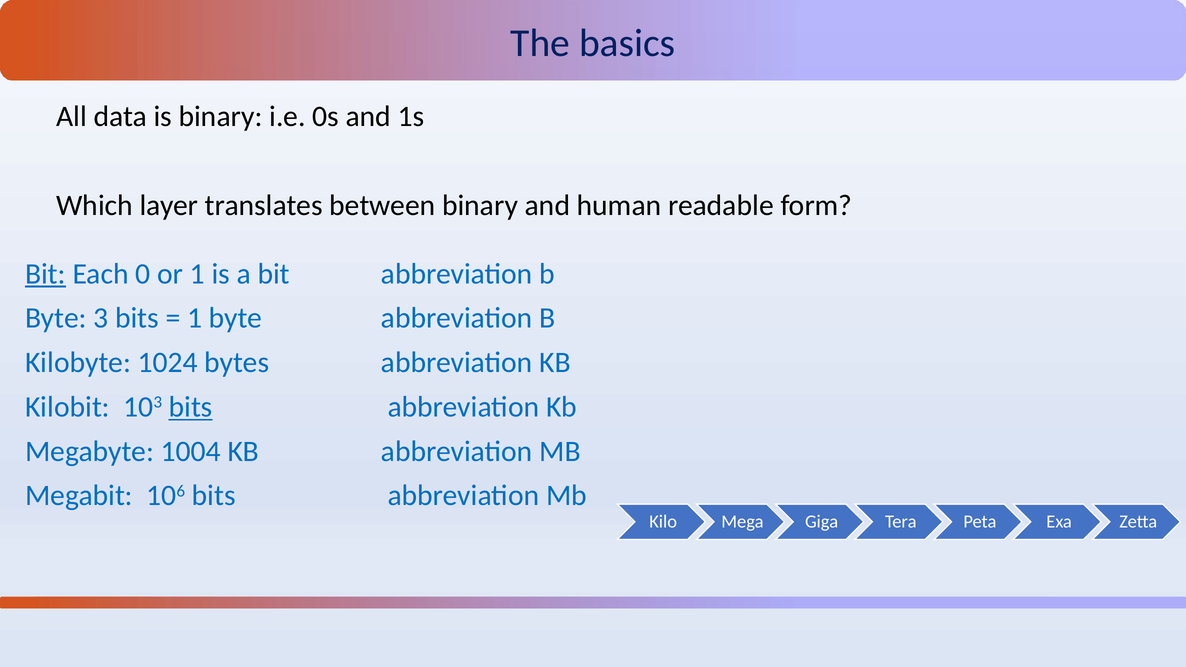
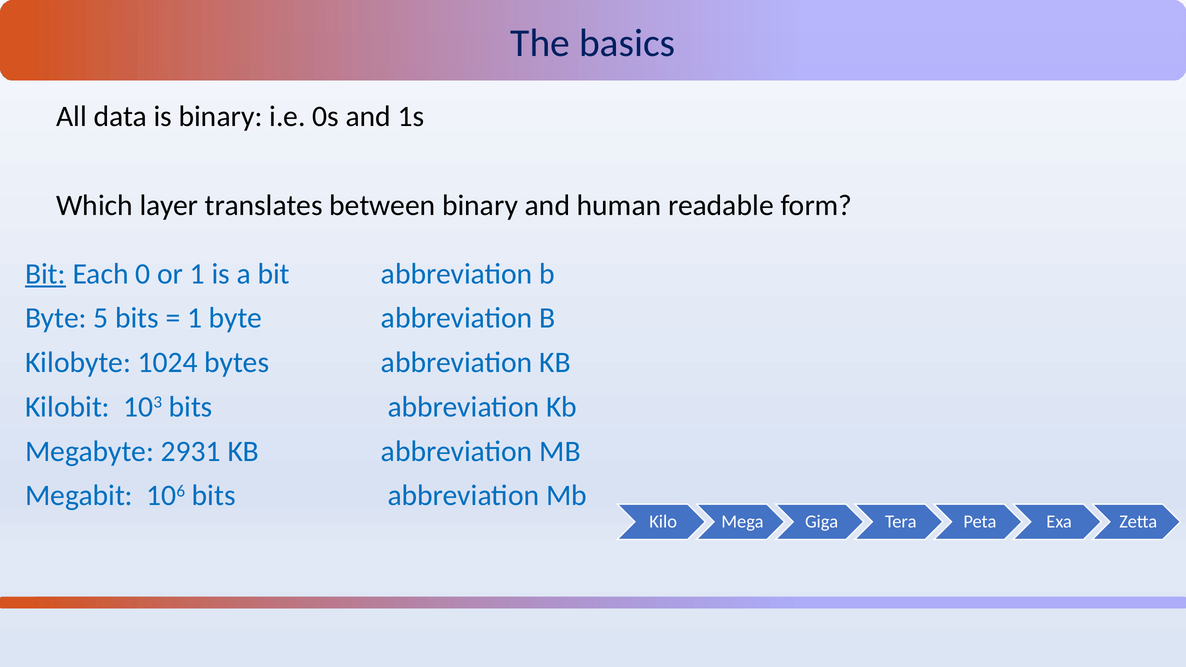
3: 3 -> 5
bits at (191, 407) underline: present -> none
1004: 1004 -> 2931
